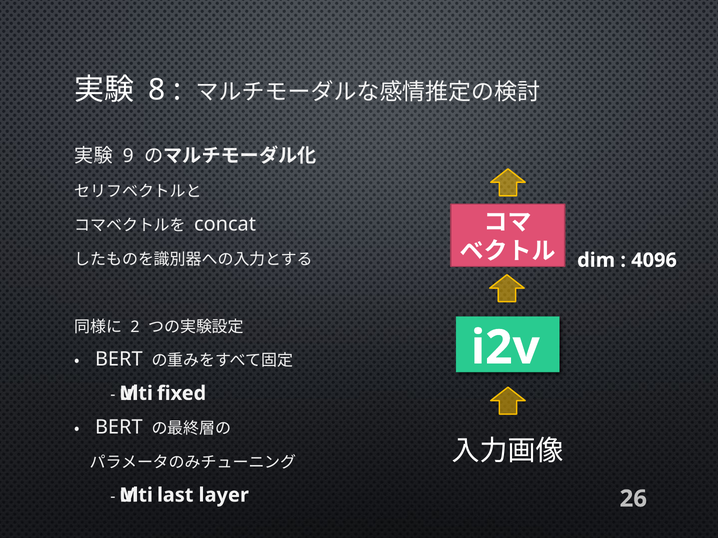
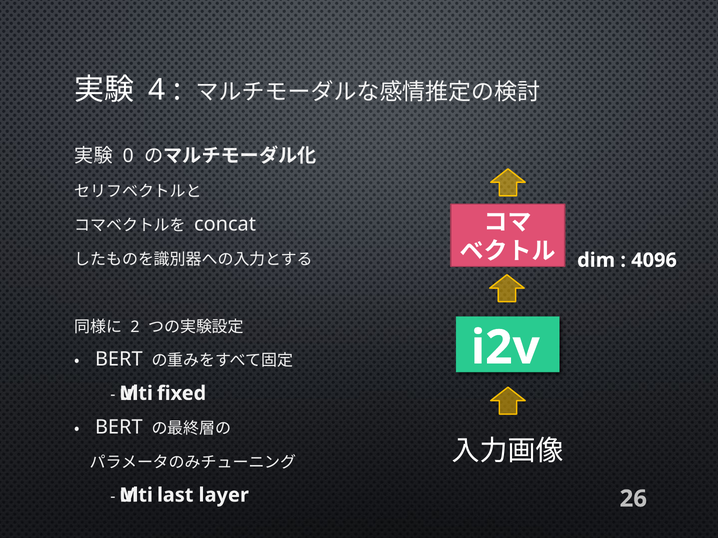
8: 8 -> 4
9: 9 -> 0
